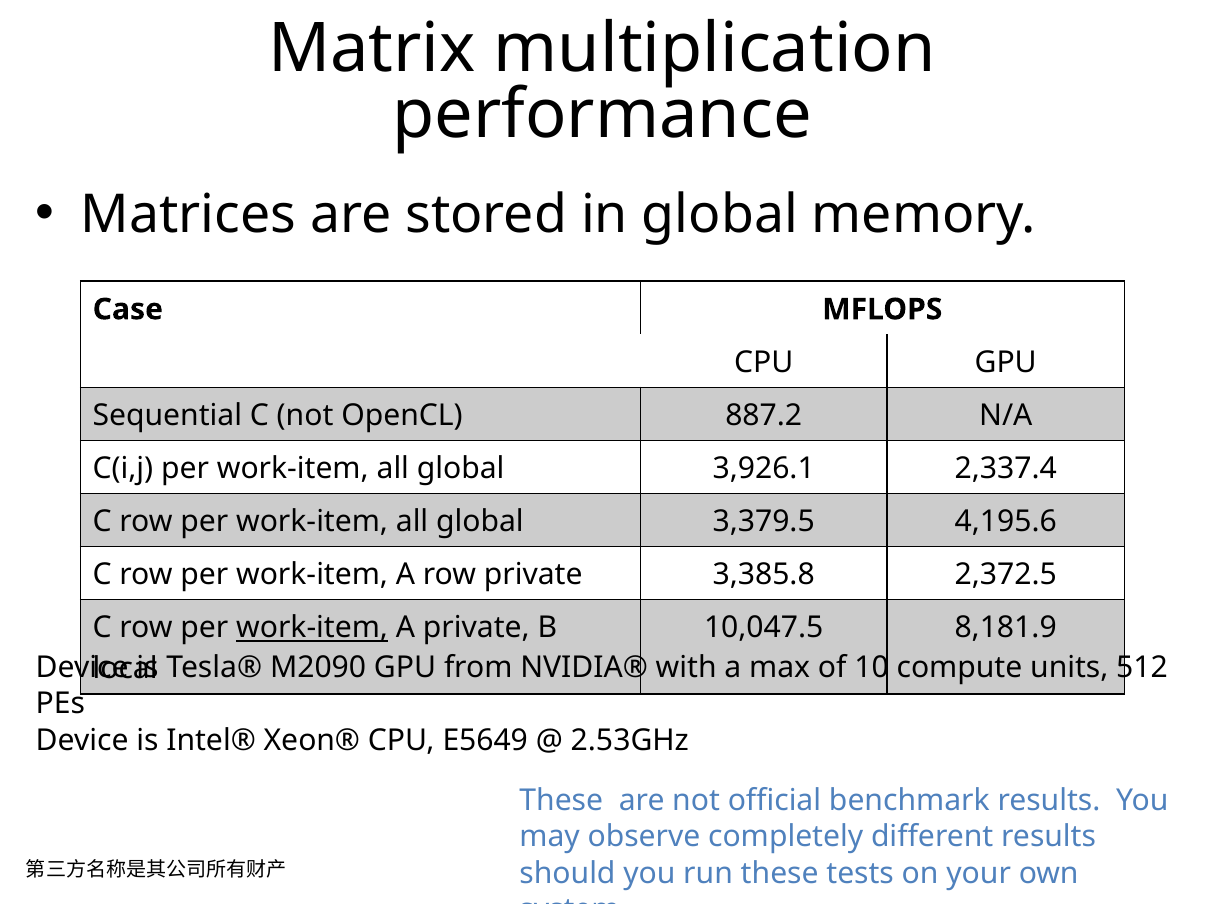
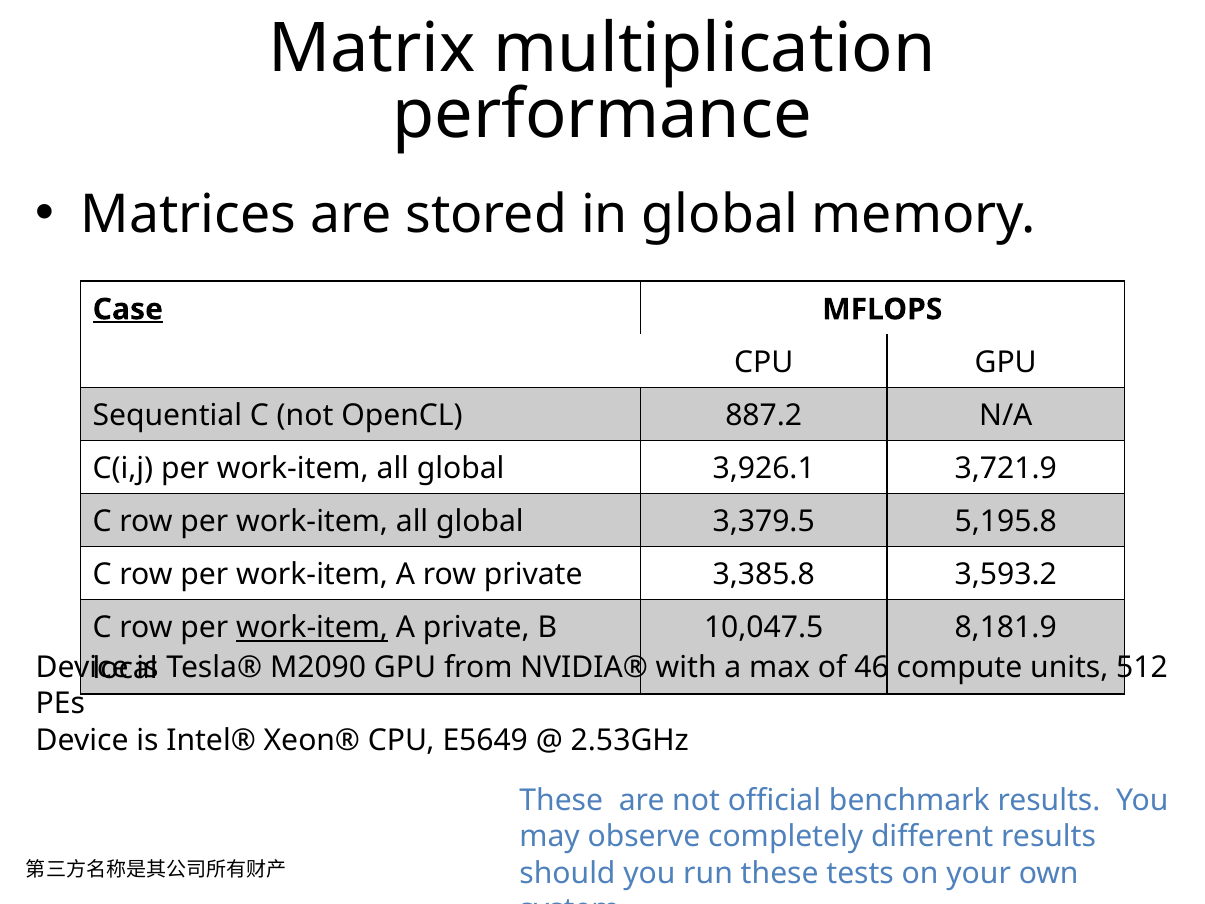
Case underline: none -> present
2,337.4: 2,337.4 -> 3,721.9
4,195.6: 4,195.6 -> 5,195.8
2,372.5: 2,372.5 -> 3,593.2
10: 10 -> 46
